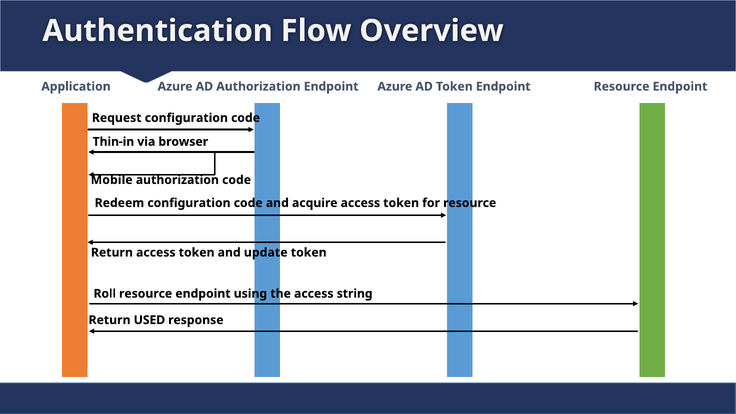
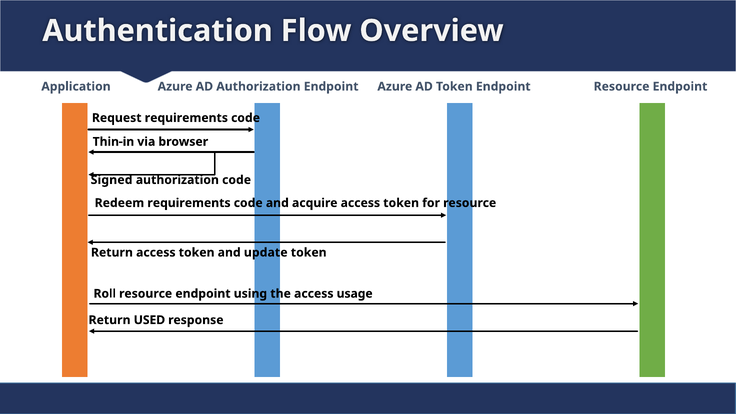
Request configuration: configuration -> requirements
Mobile: Mobile -> Signed
Redeem configuration: configuration -> requirements
string: string -> usage
